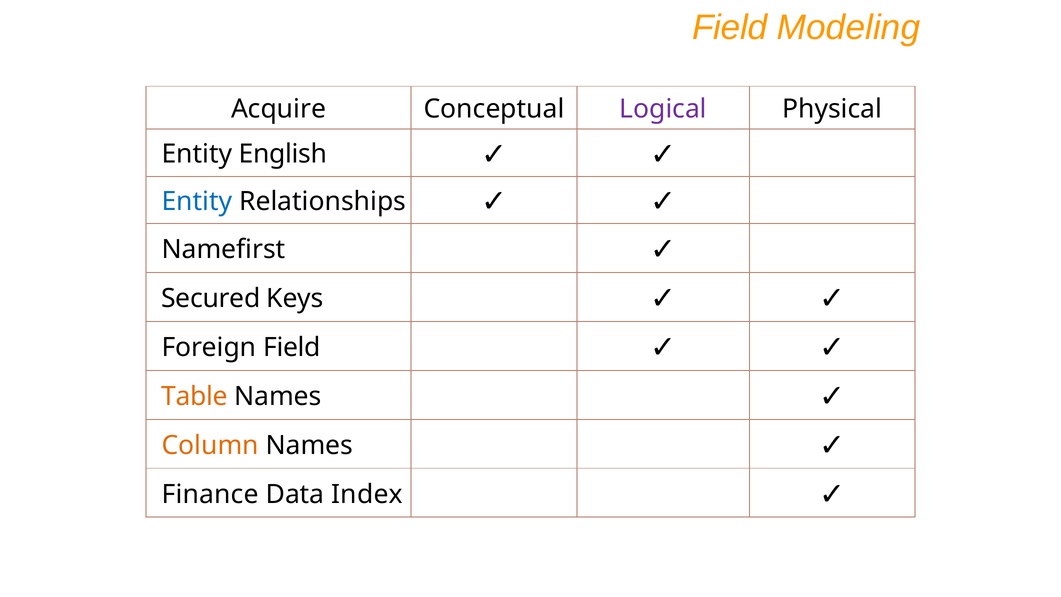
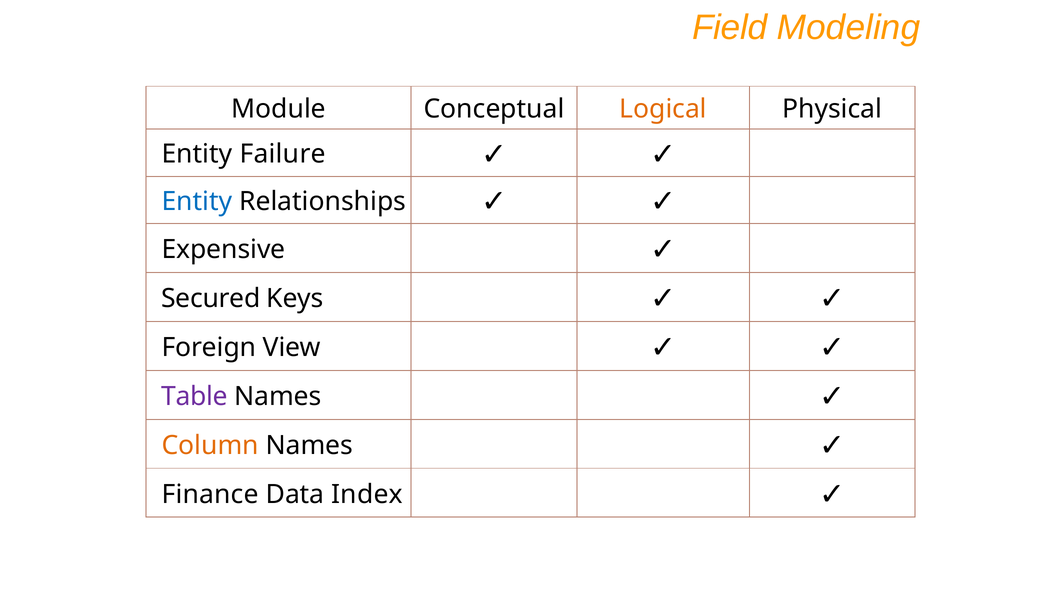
Acquire: Acquire -> Module
Logical colour: purple -> orange
English: English -> Failure
Namefirst: Namefirst -> Expensive
Foreign Field: Field -> View
Table colour: orange -> purple
